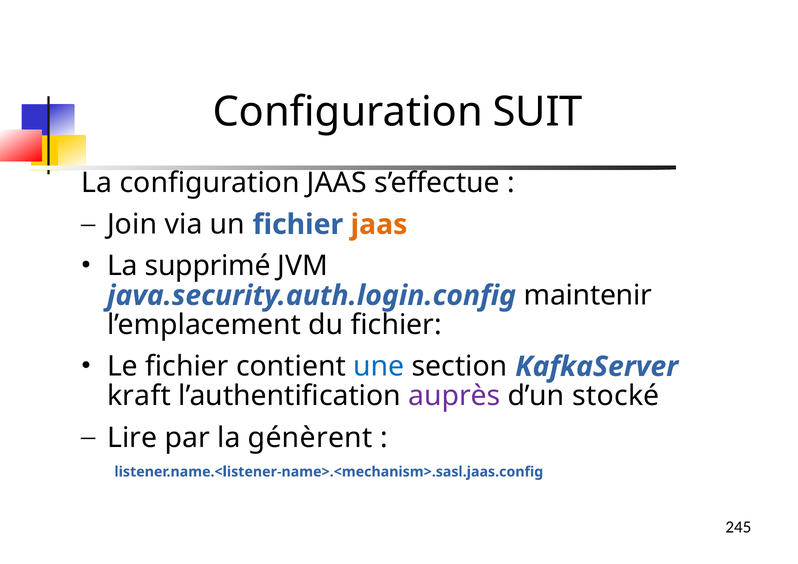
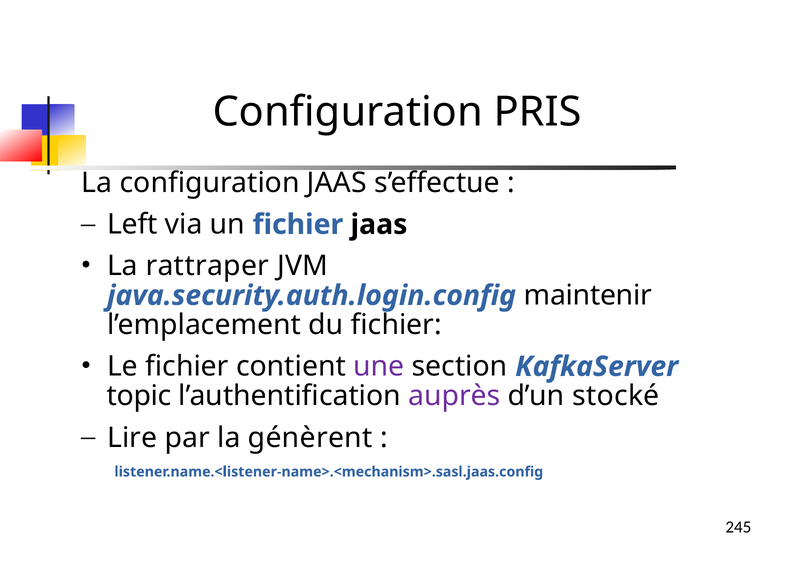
SUIT: SUIT -> PRIS
Join: Join -> Left
jaas at (379, 225) colour: orange -> black
supprimé: supprimé -> rattraper
une colour: blue -> purple
kraft: kraft -> topic
